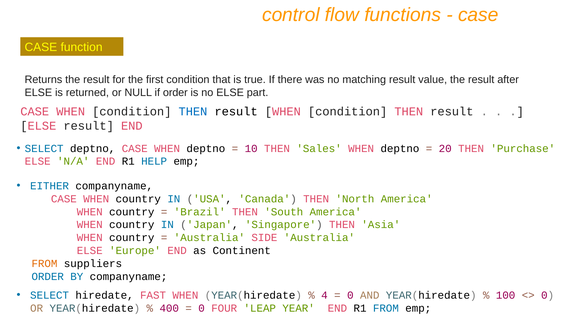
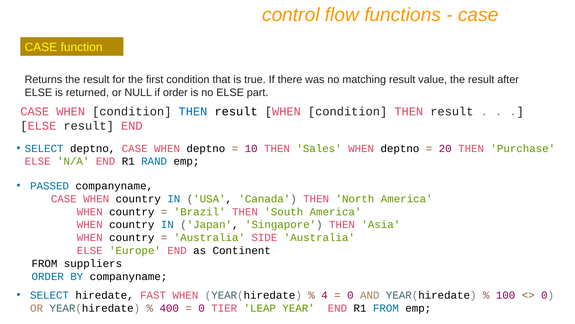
HELP: HELP -> RAND
EITHER: EITHER -> PASSED
FROM at (44, 263) colour: orange -> black
FOUR: FOUR -> TIER
